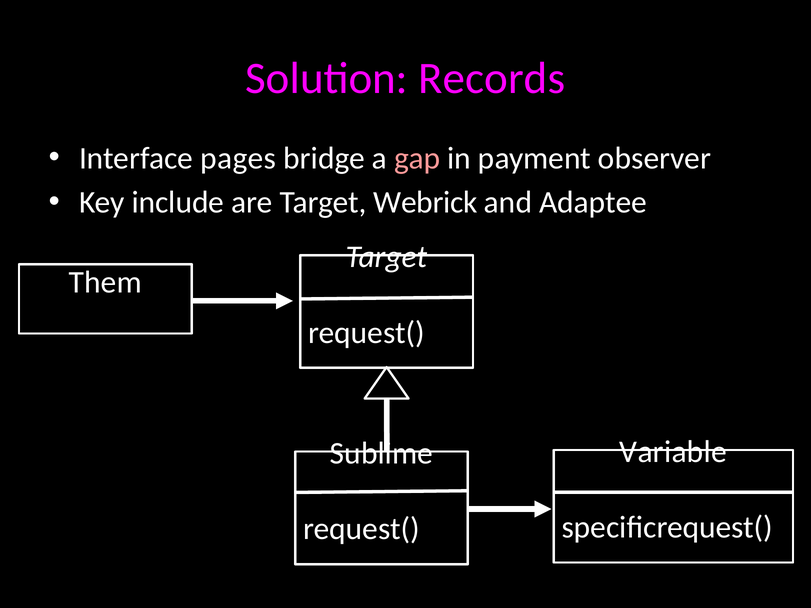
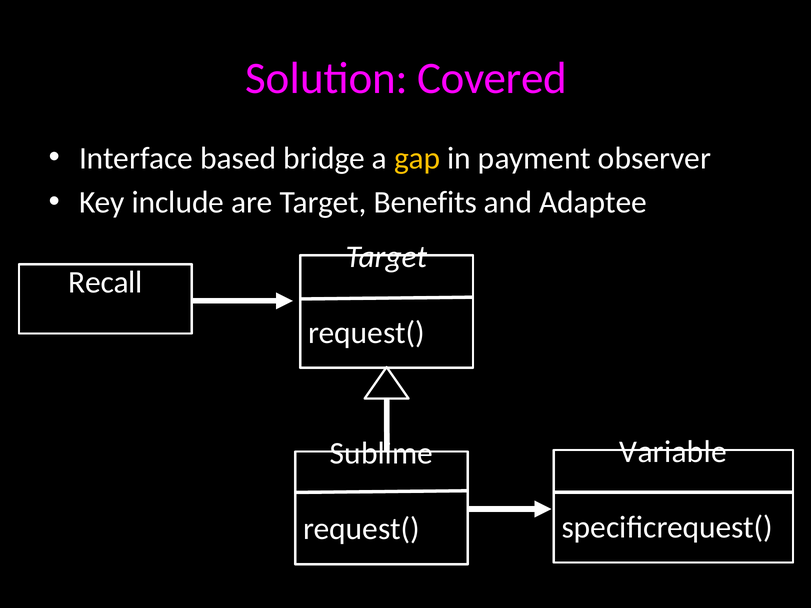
Records: Records -> Covered
pages: pages -> based
gap colour: pink -> yellow
Webrick: Webrick -> Benefits
Them: Them -> Recall
